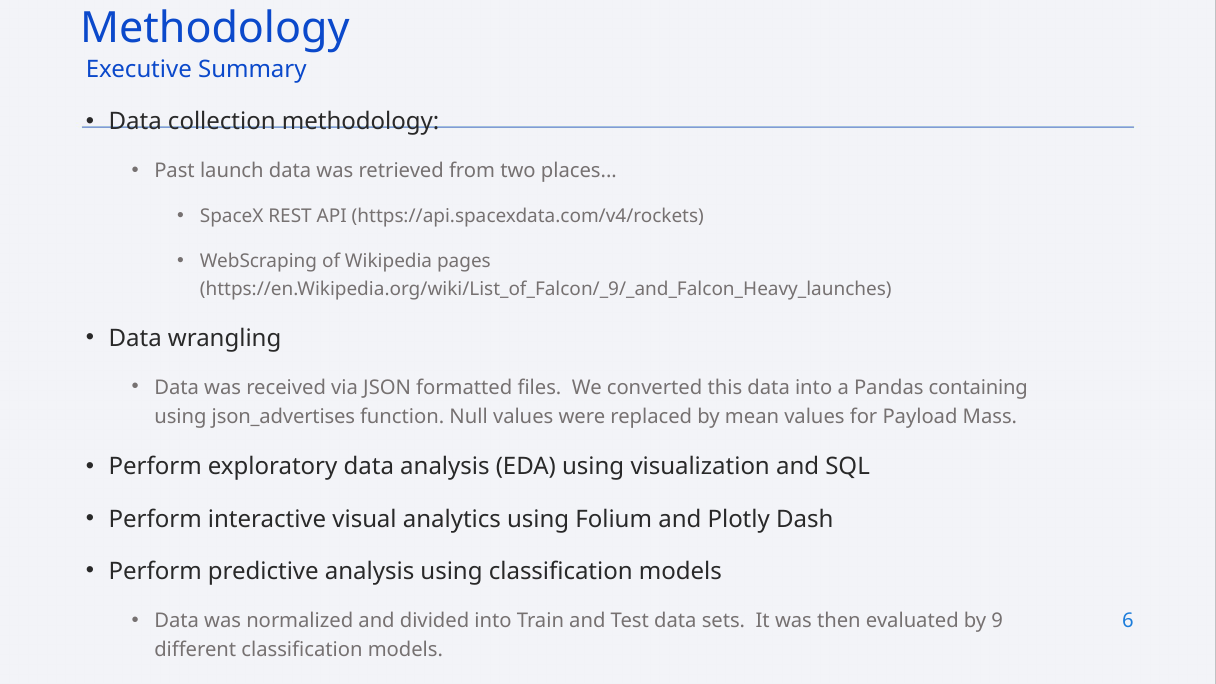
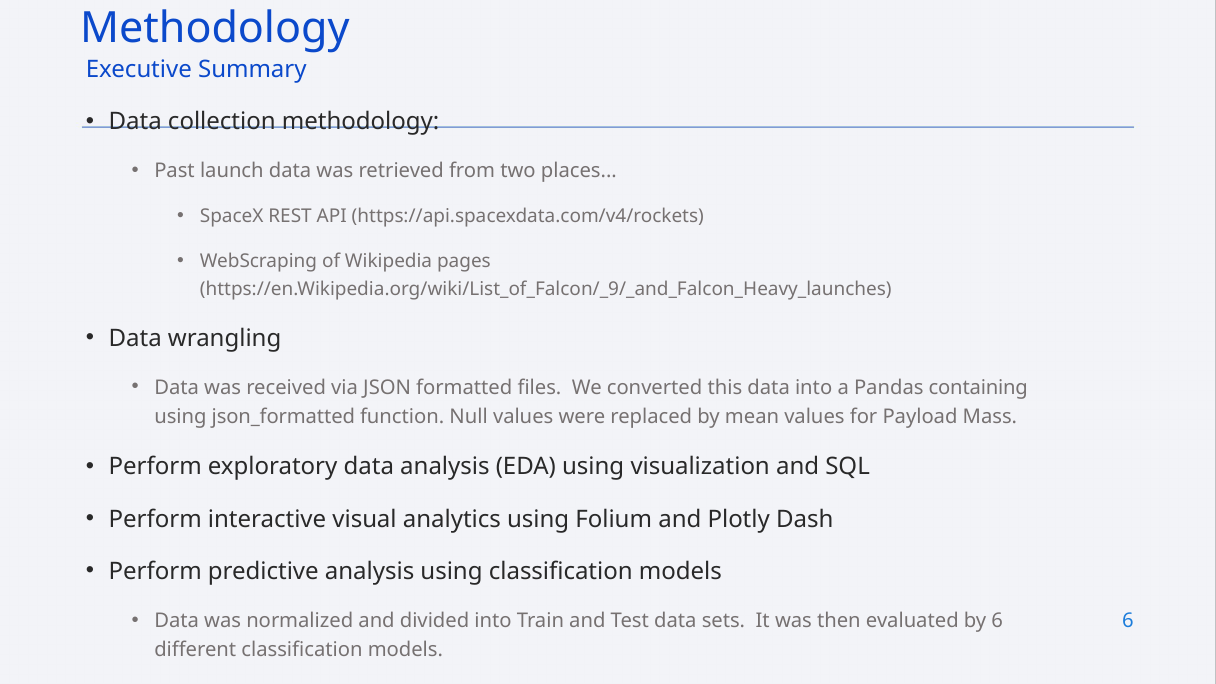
json_advertises: json_advertises -> json_formatted
by 9: 9 -> 6
